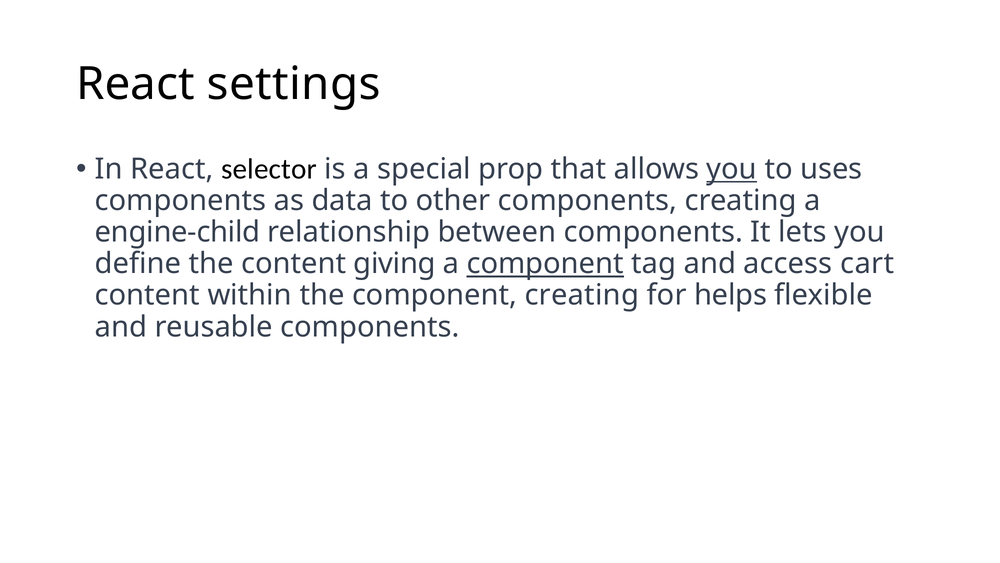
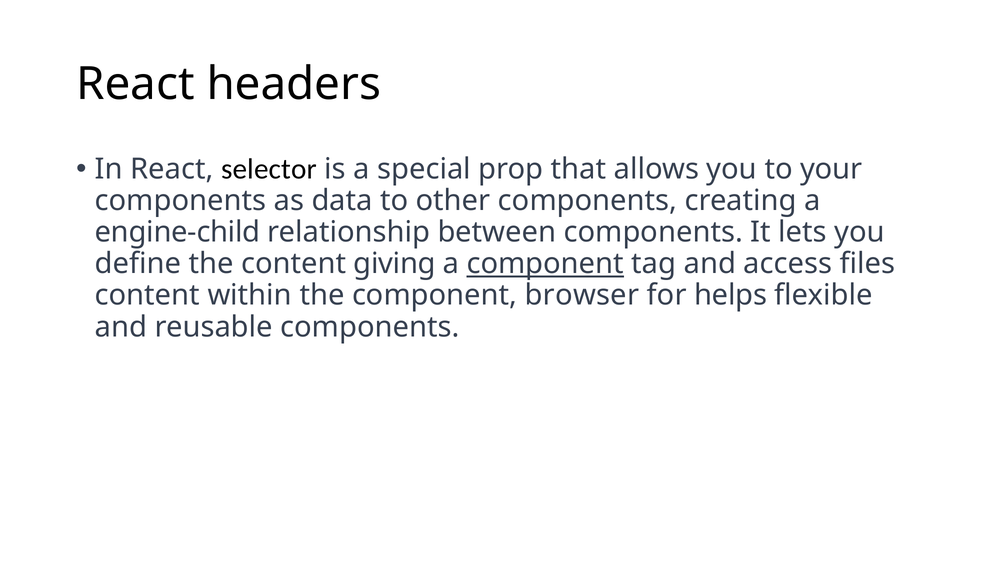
settings: settings -> headers
you at (732, 169) underline: present -> none
uses: uses -> your
cart: cart -> files
component creating: creating -> browser
